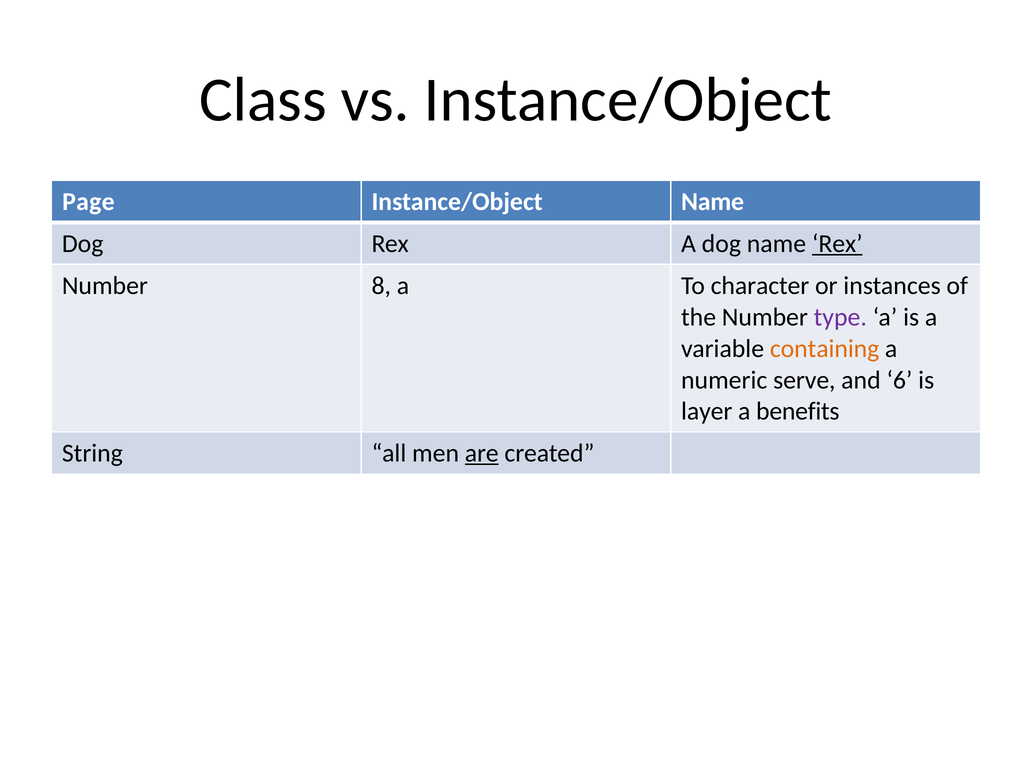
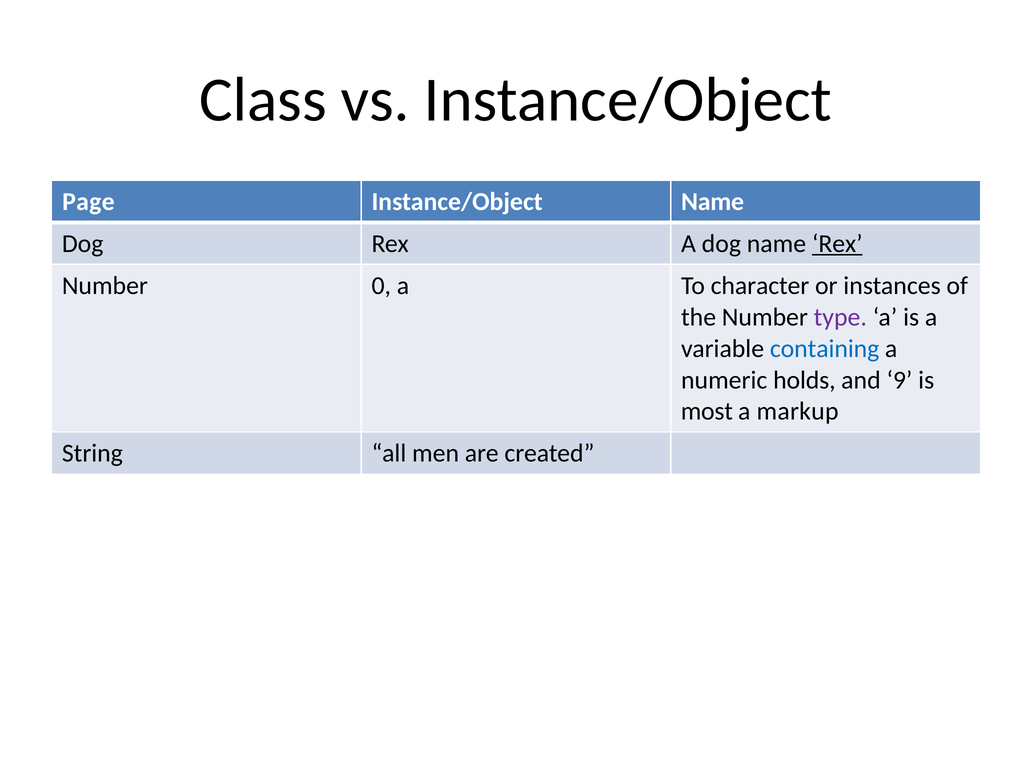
8: 8 -> 0
containing colour: orange -> blue
serve: serve -> holds
6: 6 -> 9
layer: layer -> most
benefits: benefits -> markup
are underline: present -> none
